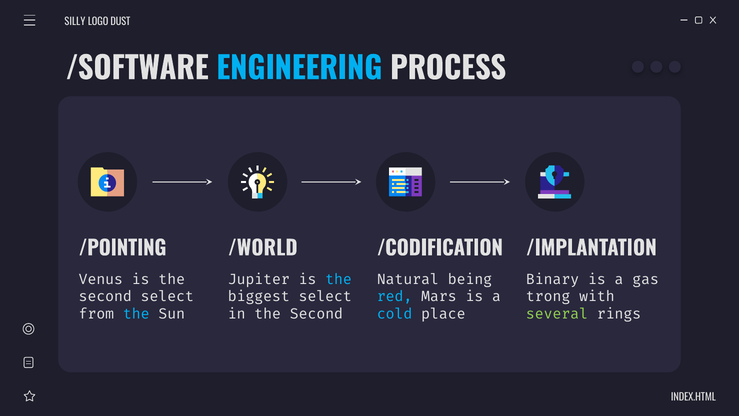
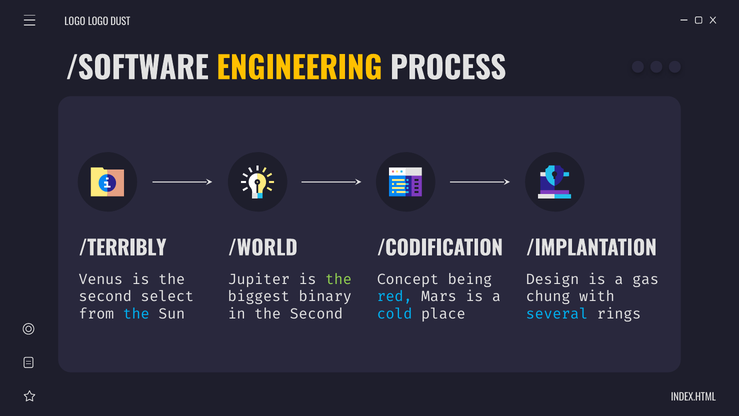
SILLY at (75, 22): SILLY -> LOGO
ENGINEERING colour: light blue -> yellow
/POINTING: /POINTING -> /TERRIBLY
the at (339, 279) colour: light blue -> light green
Natural: Natural -> Concept
Binary: Binary -> Design
biggest select: select -> binary
trong: trong -> chung
several colour: light green -> light blue
